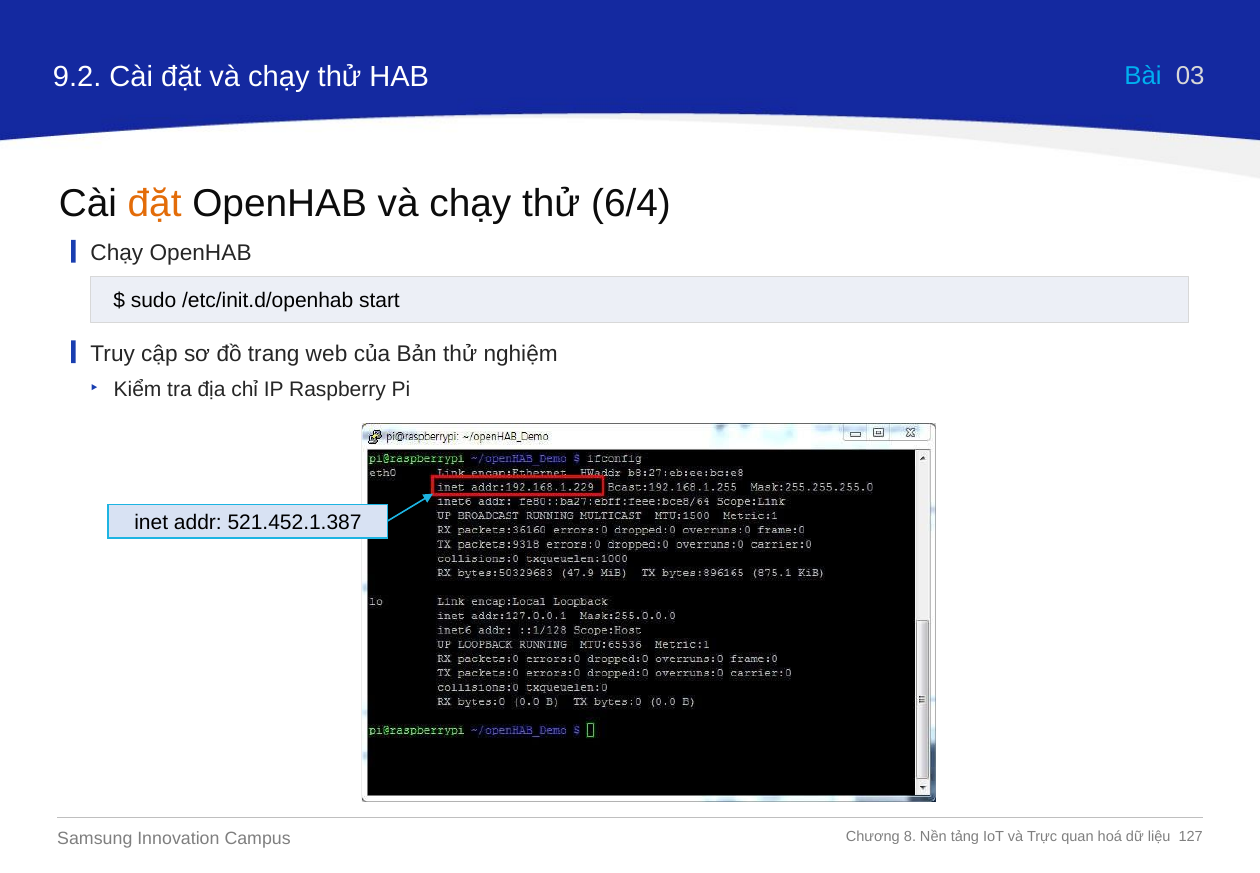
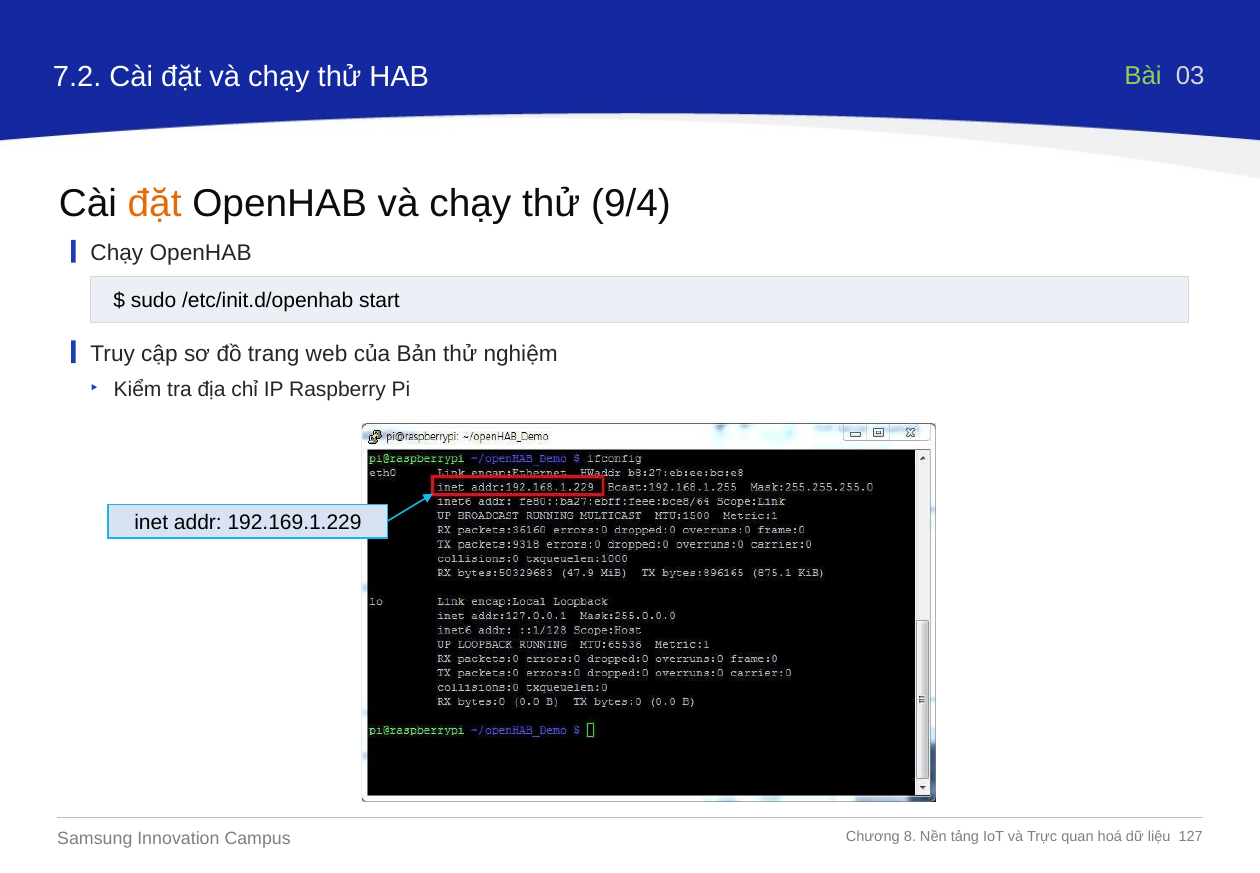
9.2: 9.2 -> 7.2
Bài colour: light blue -> light green
6/4: 6/4 -> 9/4
521.452.1.387: 521.452.1.387 -> 192.169.1.229
